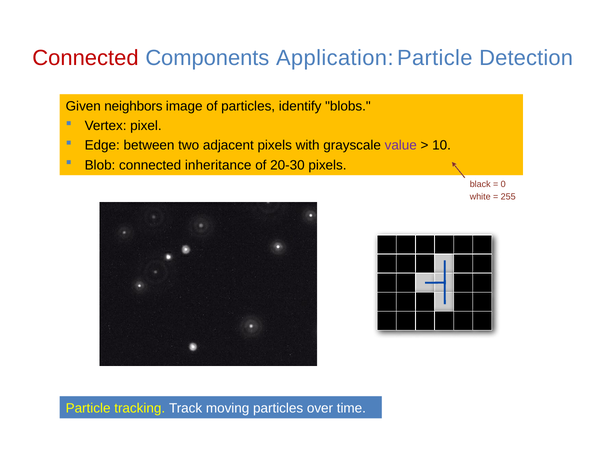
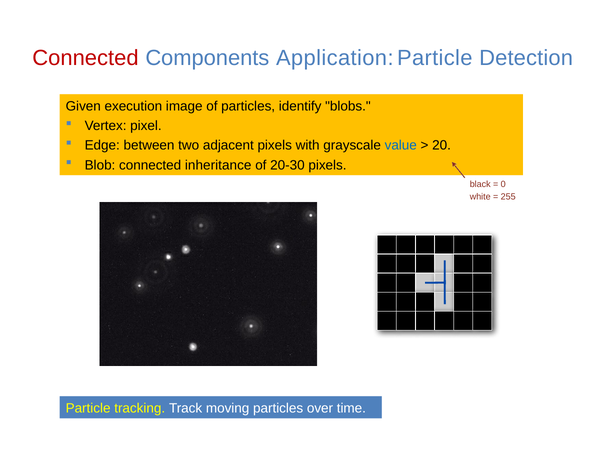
neighbors: neighbors -> execution
value colour: purple -> blue
10: 10 -> 20
